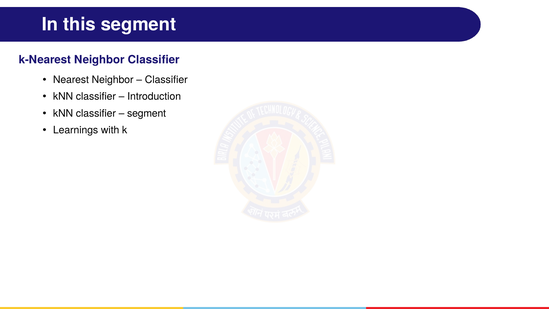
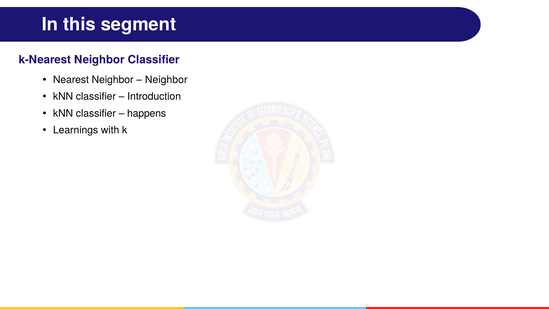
Classifier at (166, 80): Classifier -> Neighbor
segment at (147, 113): segment -> happens
